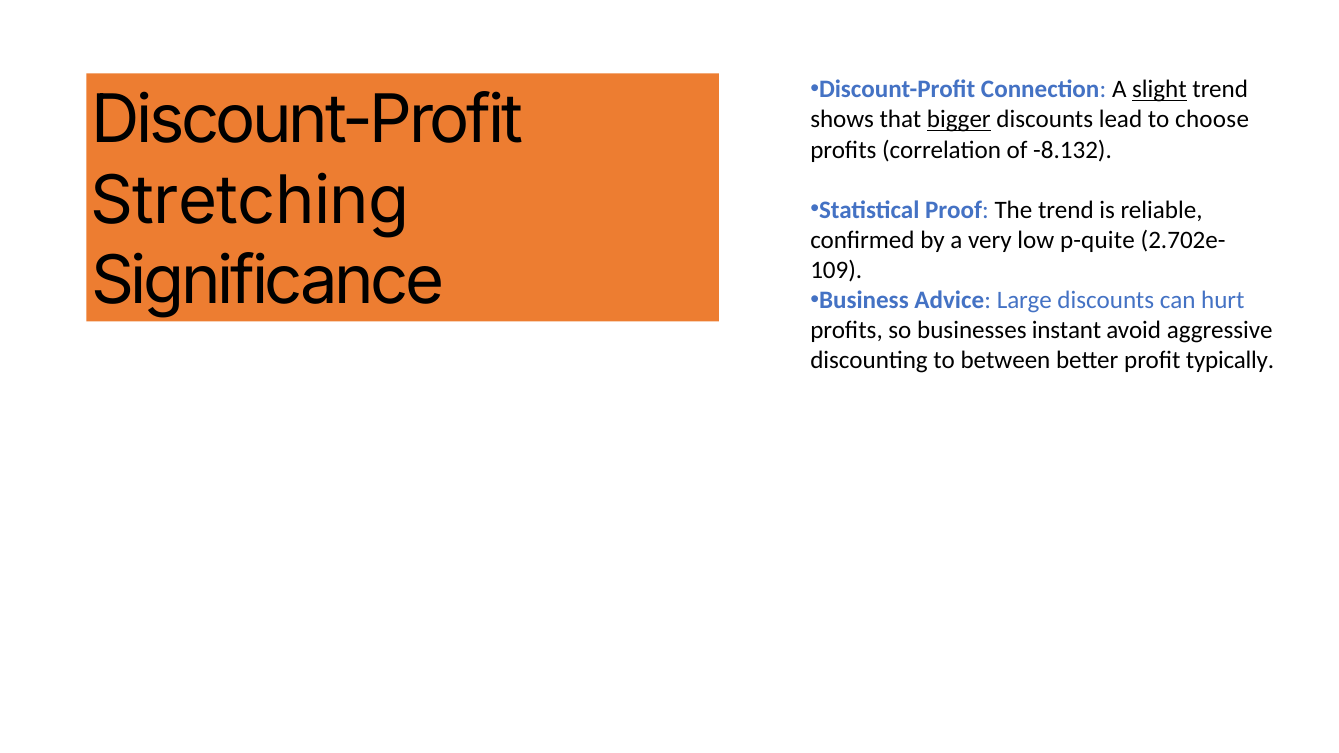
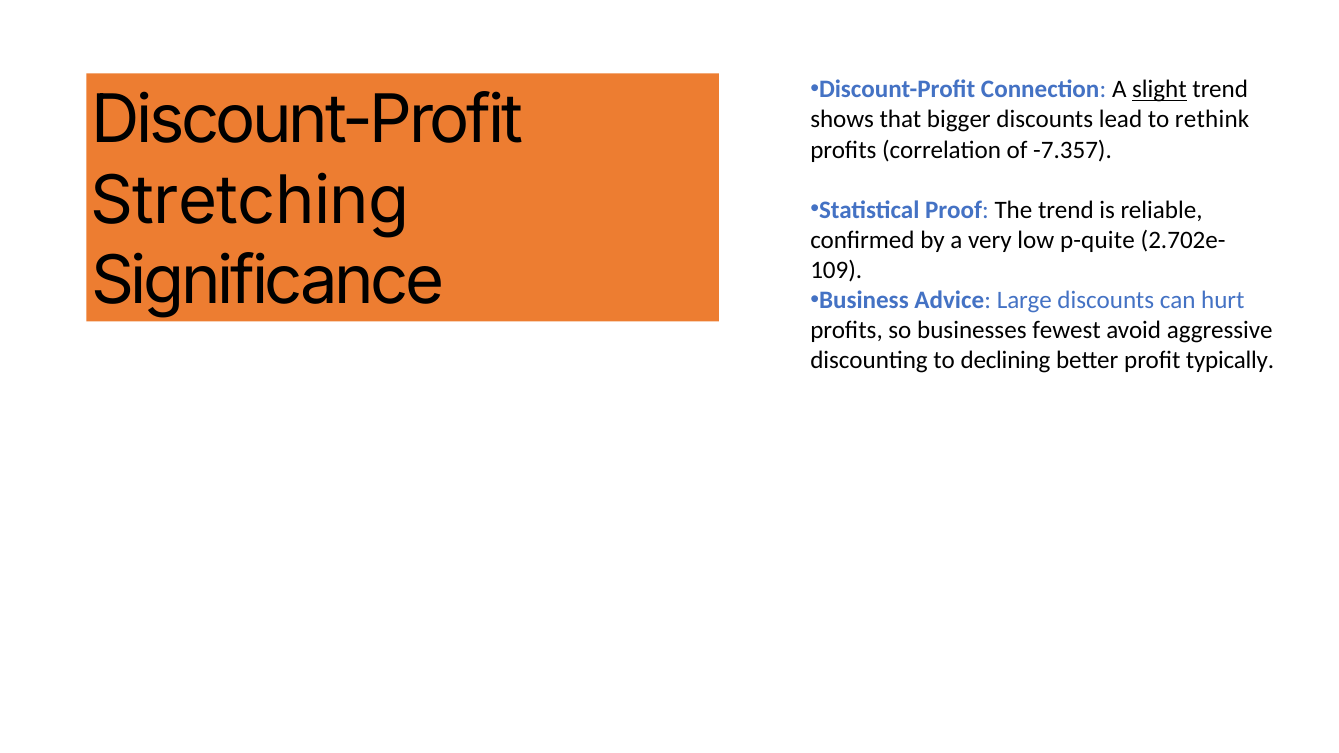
bigger underline: present -> none
choose: choose -> rethink
-8.132: -8.132 -> -7.357
instant: instant -> fewest
between: between -> declining
